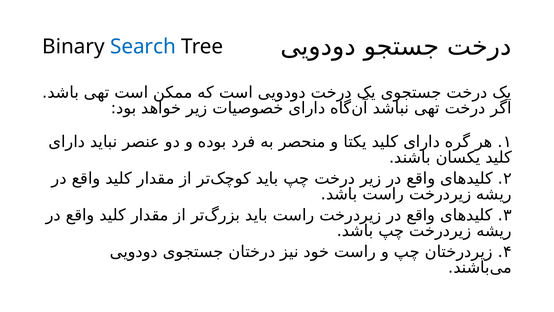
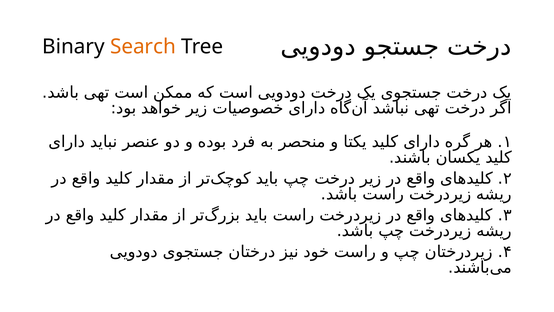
Search colour: blue -> orange
